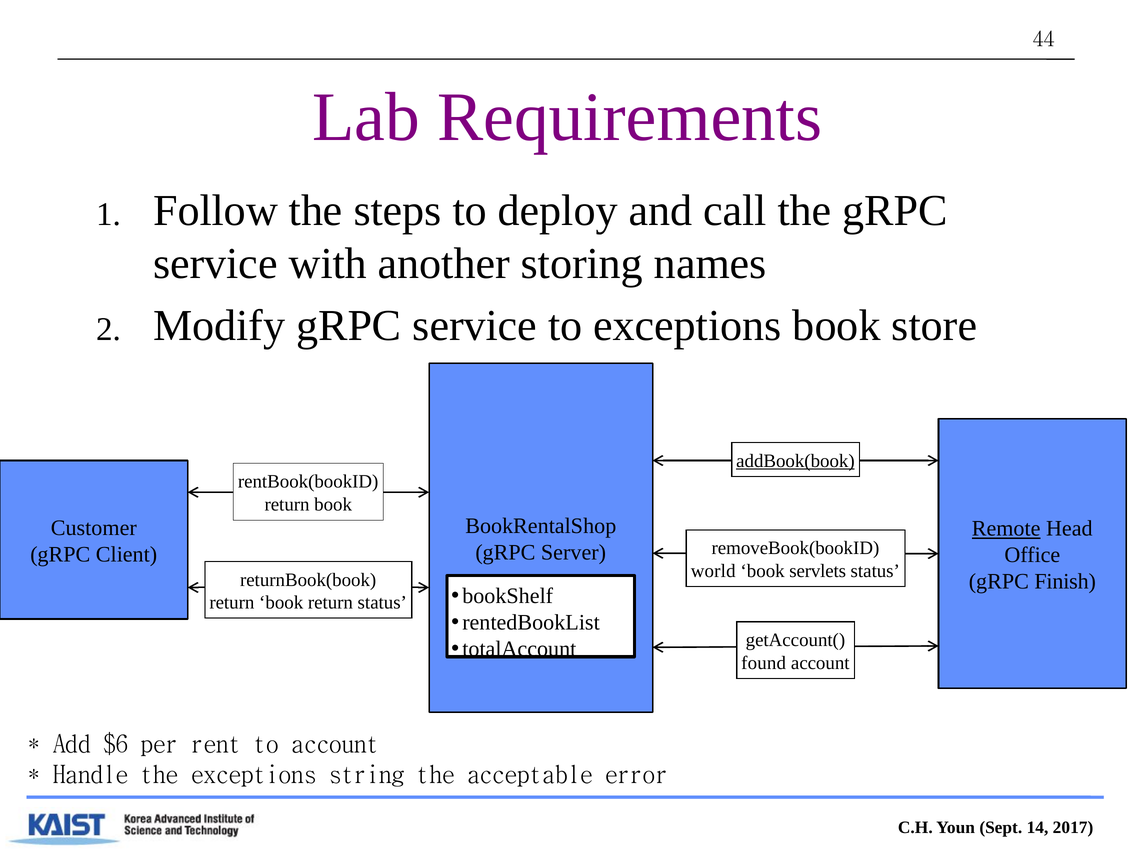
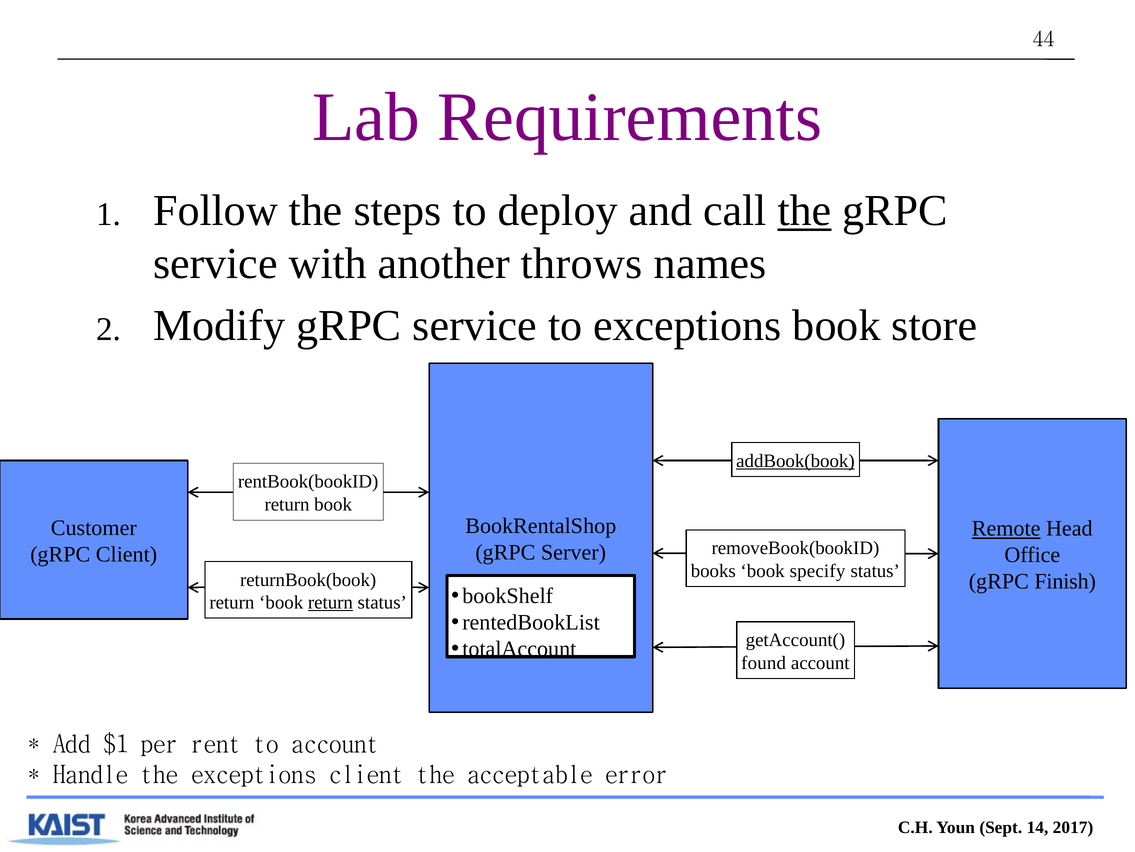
the at (805, 210) underline: none -> present
storing: storing -> throws
world: world -> books
servlets: servlets -> specify
return at (330, 602) underline: none -> present
$6: $6 -> $1
exceptions string: string -> client
